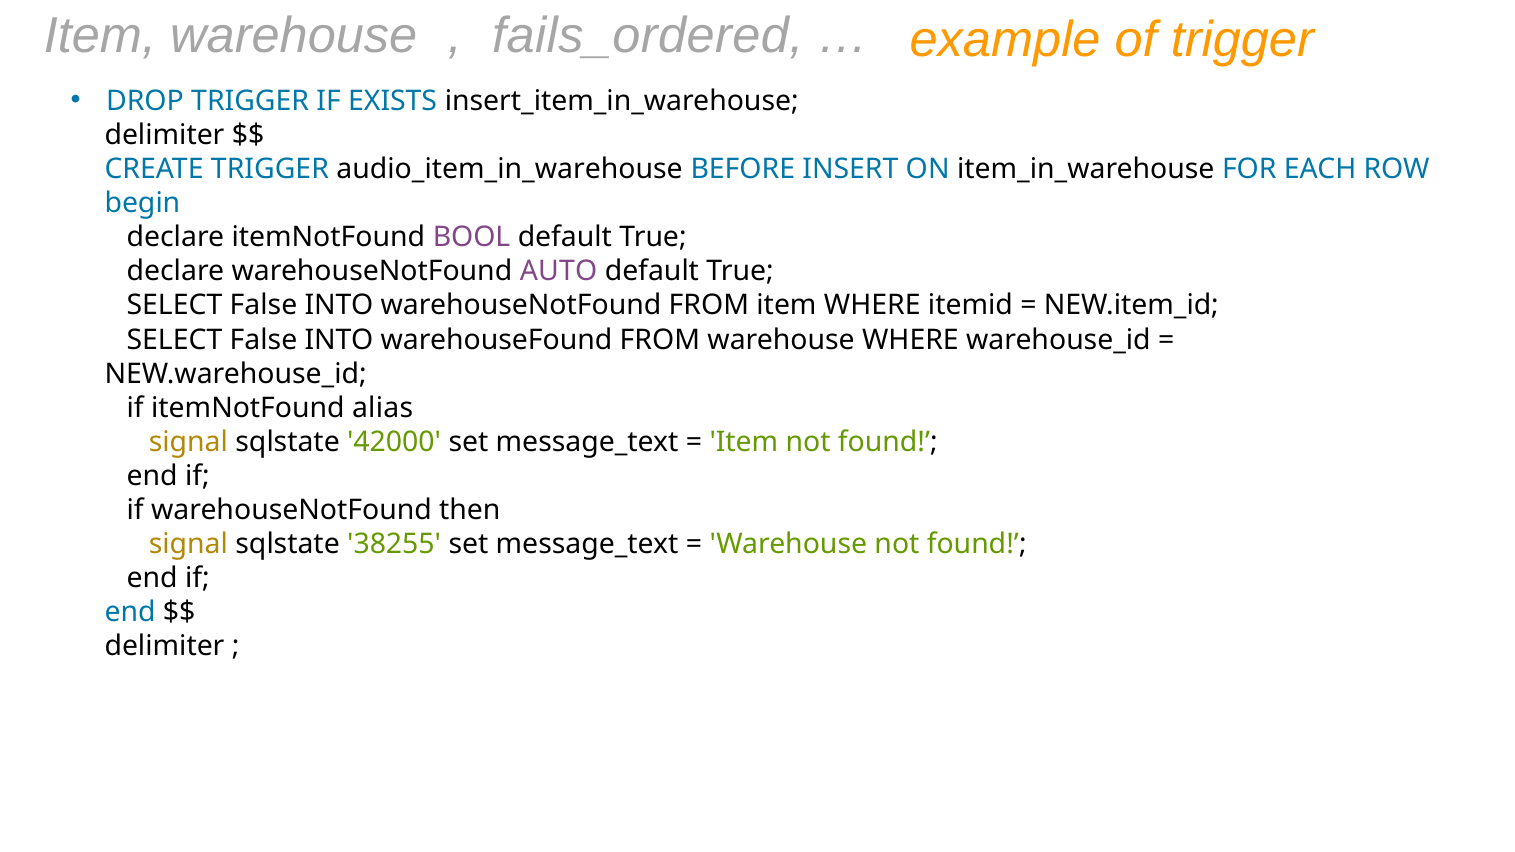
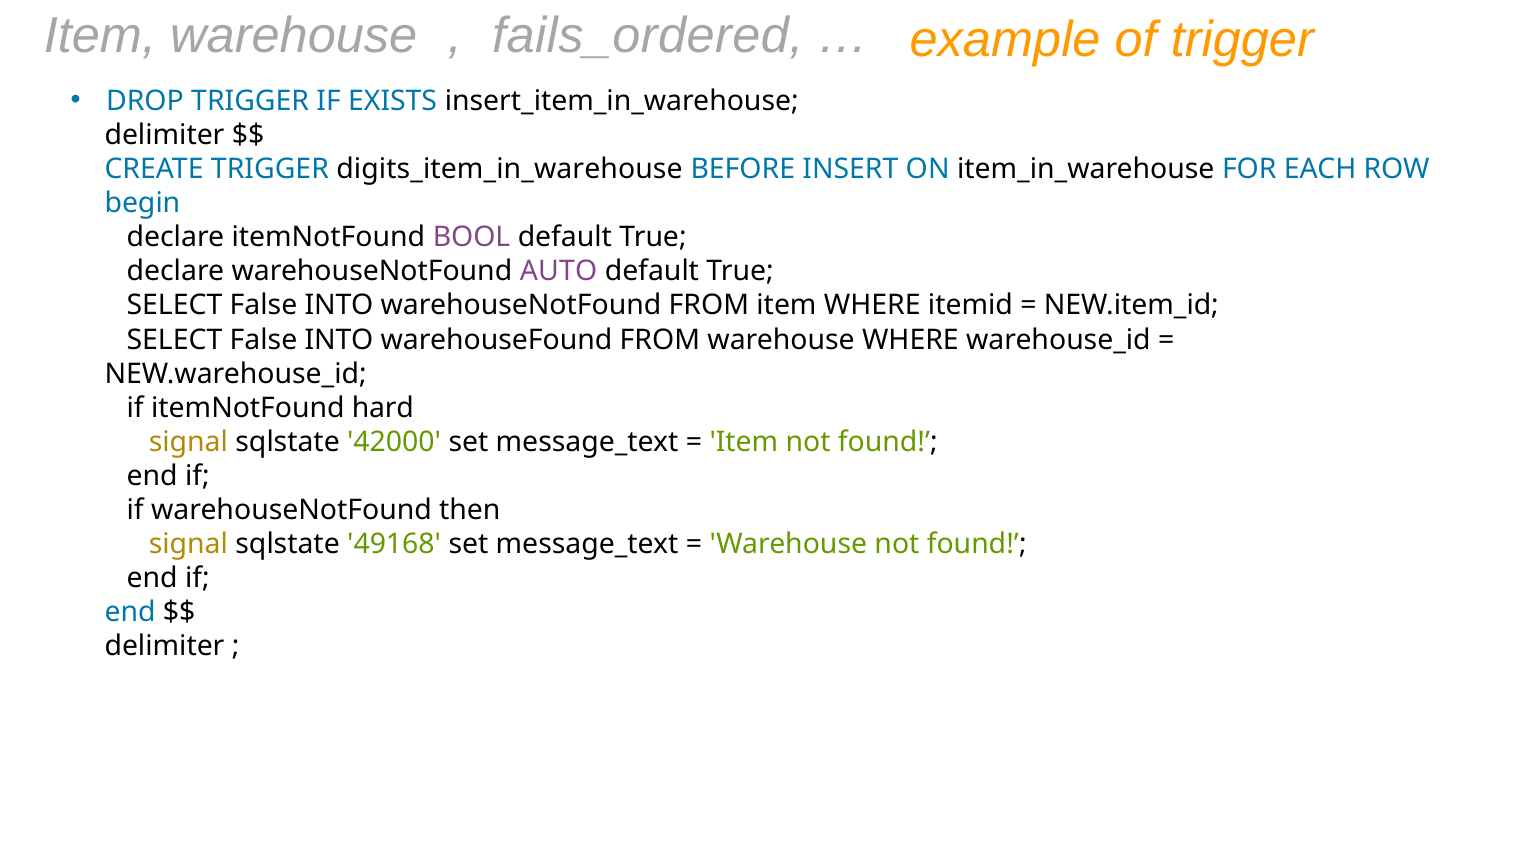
audio_item_in_warehouse: audio_item_in_warehouse -> digits_item_in_warehouse
alias: alias -> hard
38255: 38255 -> 49168
